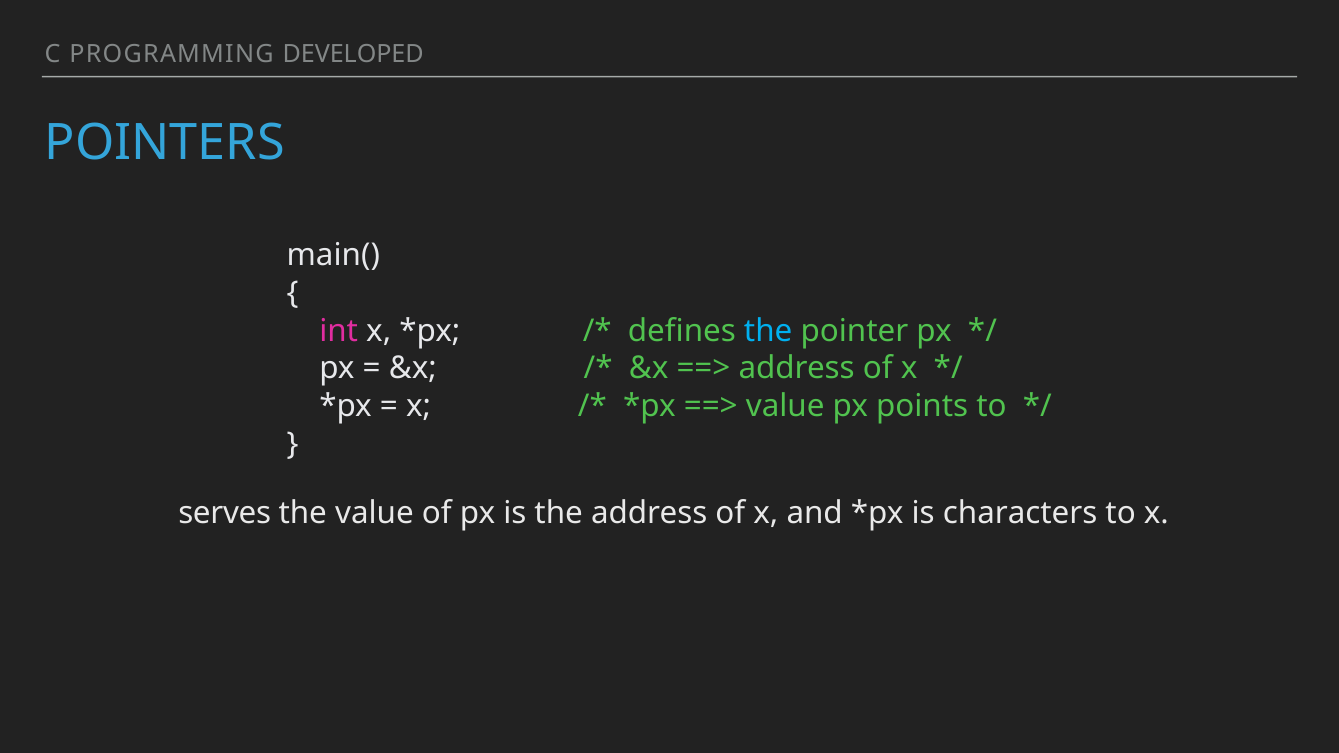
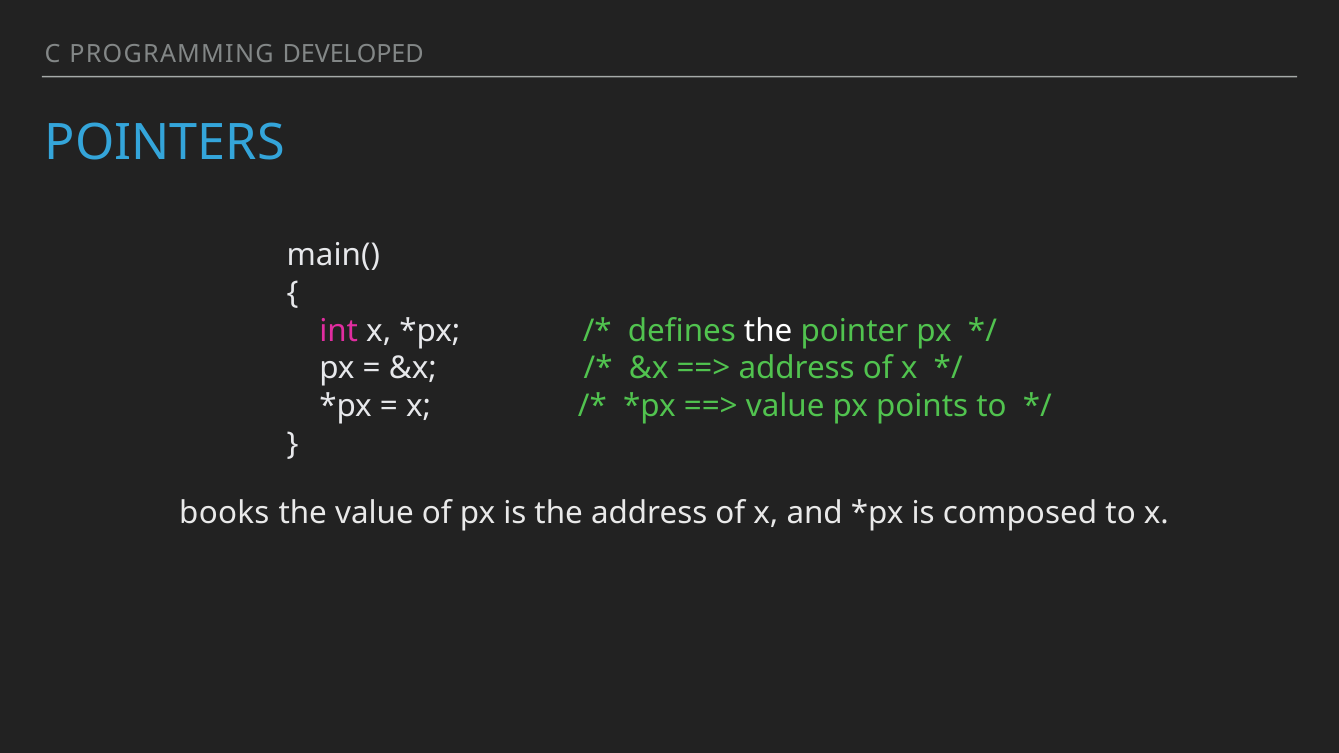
the at (768, 331) colour: light blue -> white
serves: serves -> books
characters: characters -> composed
